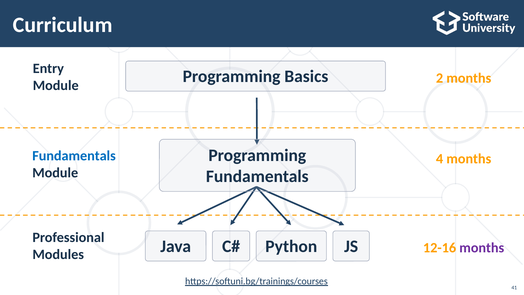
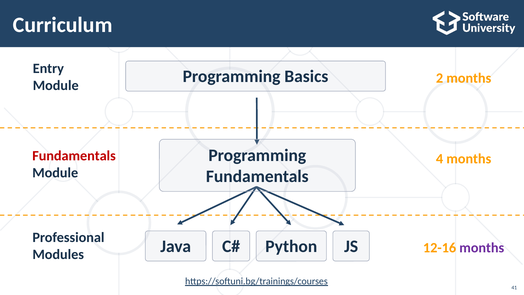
Fundamentals at (74, 156) colour: blue -> red
